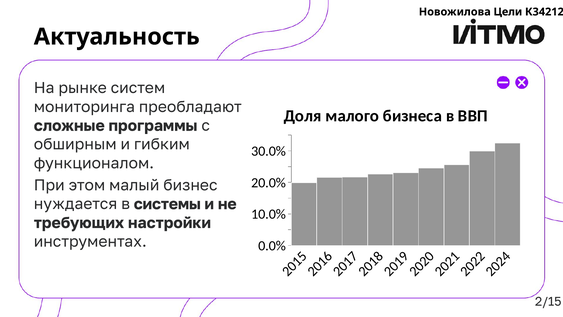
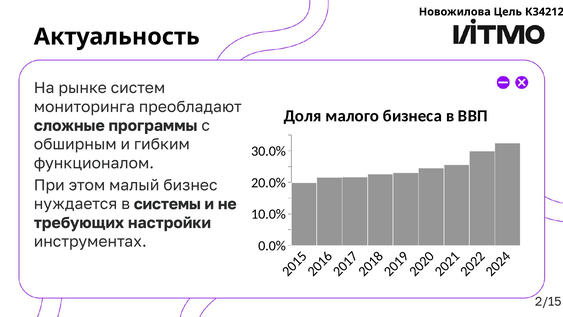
Цели: Цели -> Цель
